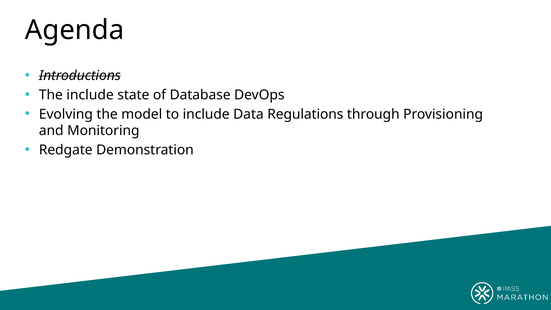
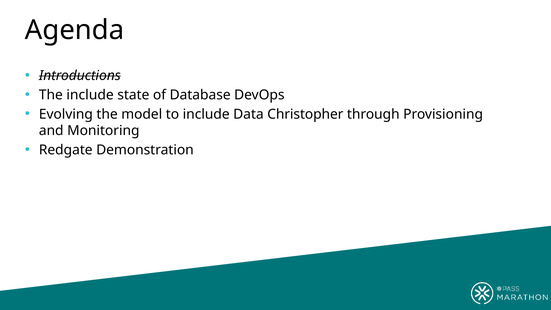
Regulations: Regulations -> Christopher
